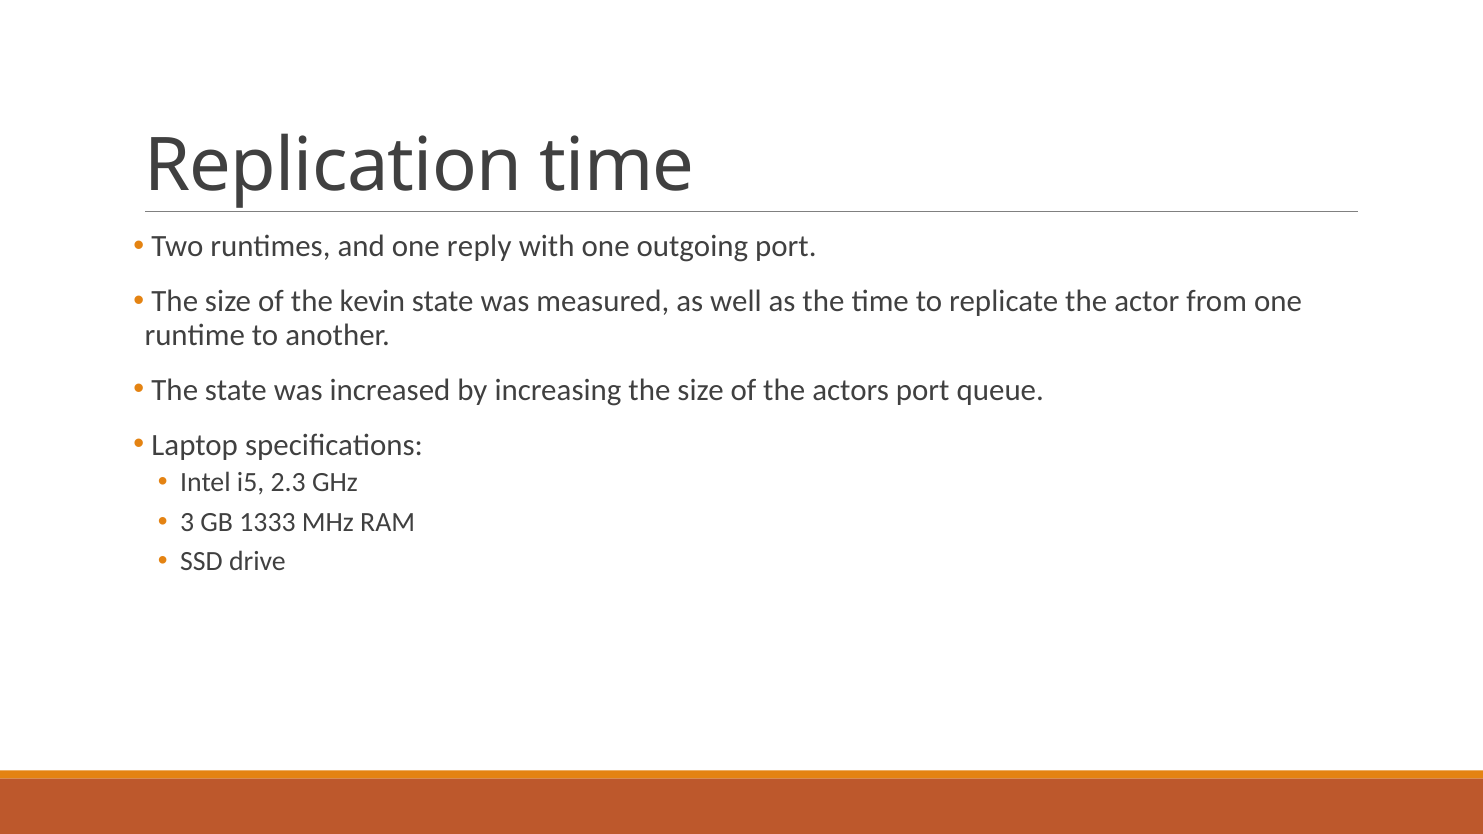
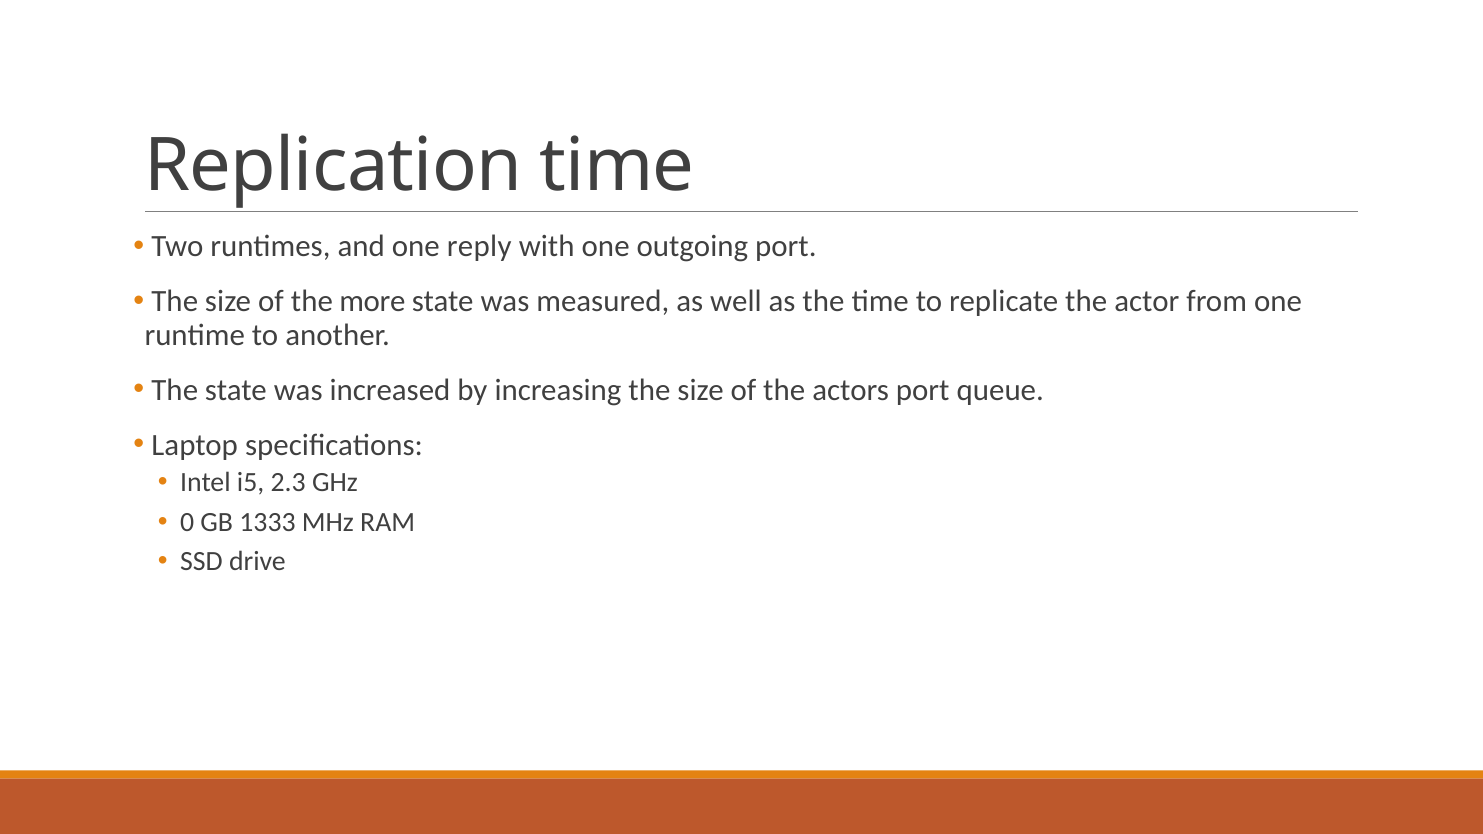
kevin: kevin -> more
3: 3 -> 0
